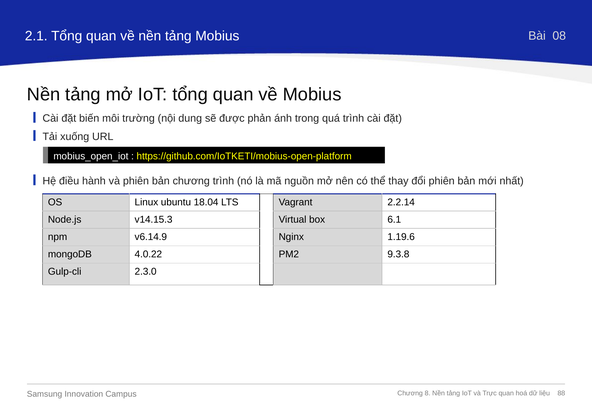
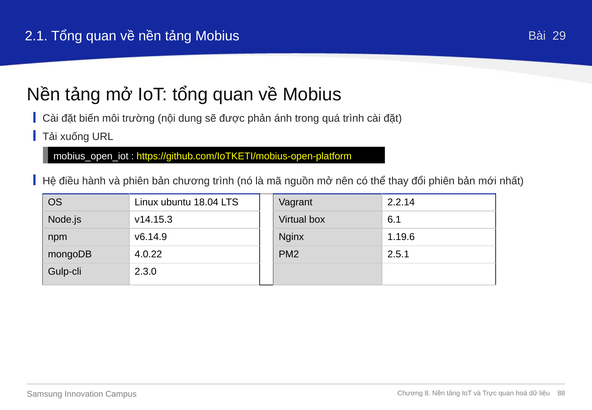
08: 08 -> 29
9.3.8: 9.3.8 -> 2.5.1
